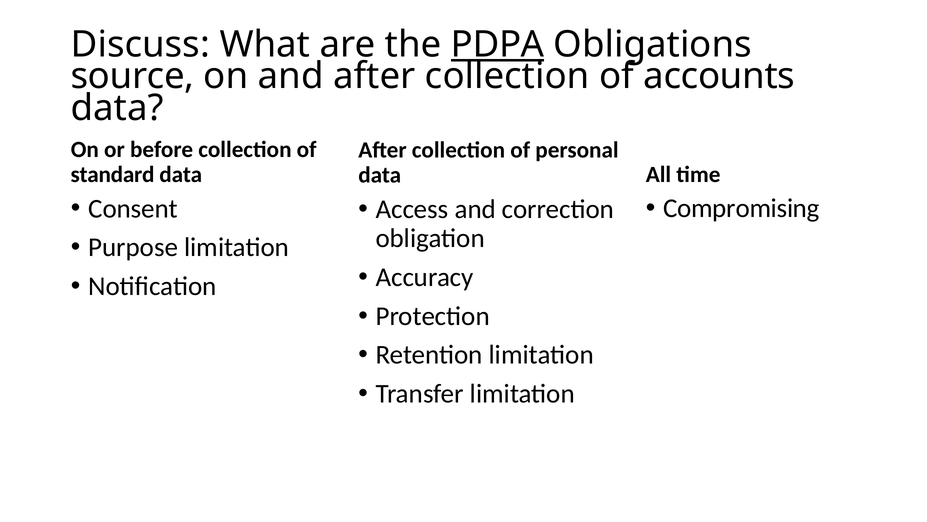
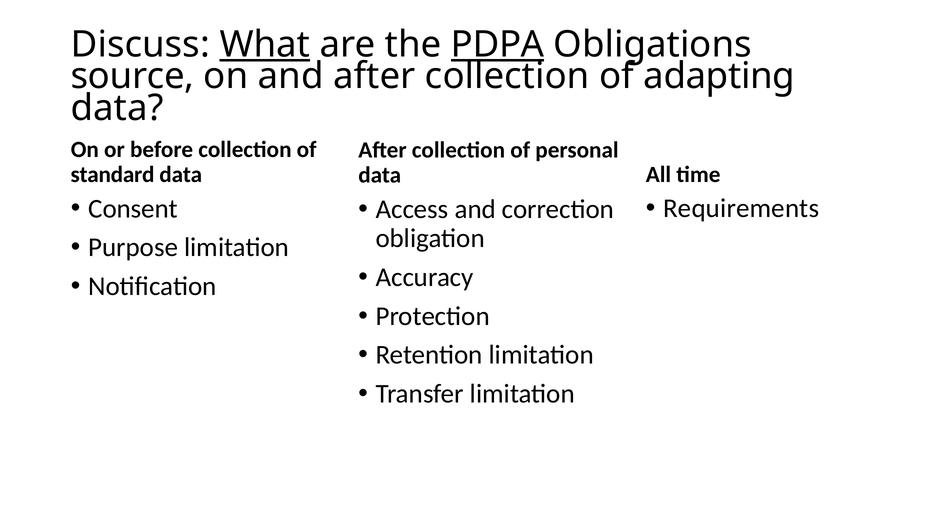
What underline: none -> present
accounts: accounts -> adapting
Compromising: Compromising -> Requirements
